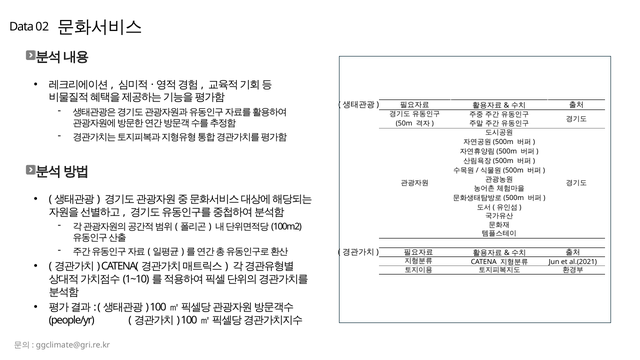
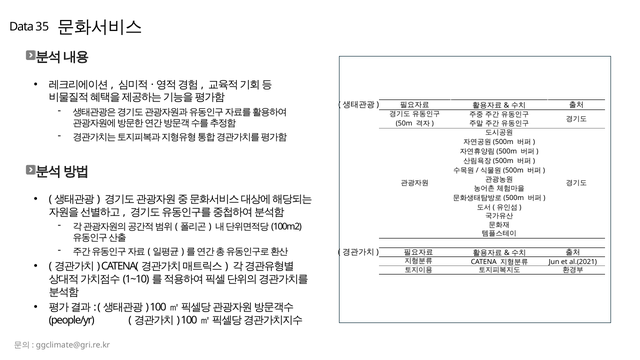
02: 02 -> 35
